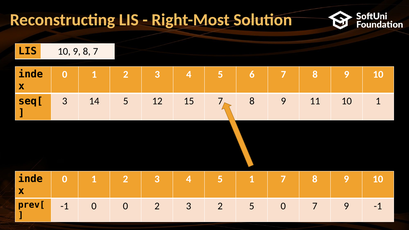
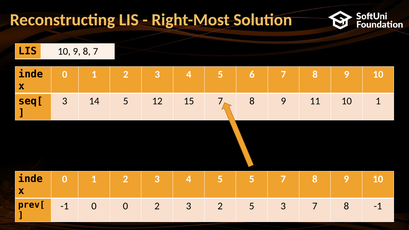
5 1: 1 -> 5
5 0: 0 -> 3
9 at (346, 206): 9 -> 8
